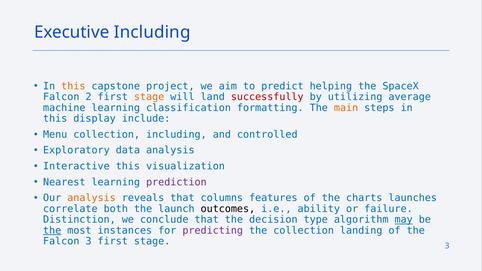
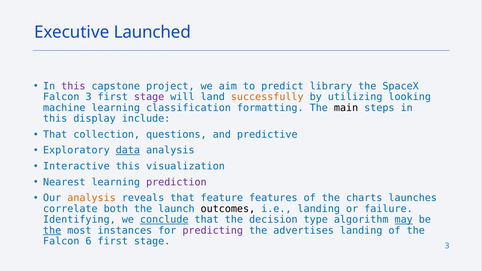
Executive Including: Including -> Launched
this at (73, 86) colour: orange -> purple
helping: helping -> library
Falcon 2: 2 -> 3
stage at (149, 97) colour: orange -> purple
successfully colour: red -> orange
average: average -> looking
main colour: orange -> black
Menu at (55, 135): Menu -> That
collection including: including -> questions
controlled: controlled -> predictive
data underline: none -> present
columns: columns -> feature
i.e ability: ability -> landing
Distinction: Distinction -> Identifying
conclude underline: none -> present
the collection: collection -> advertises
Falcon 3: 3 -> 6
